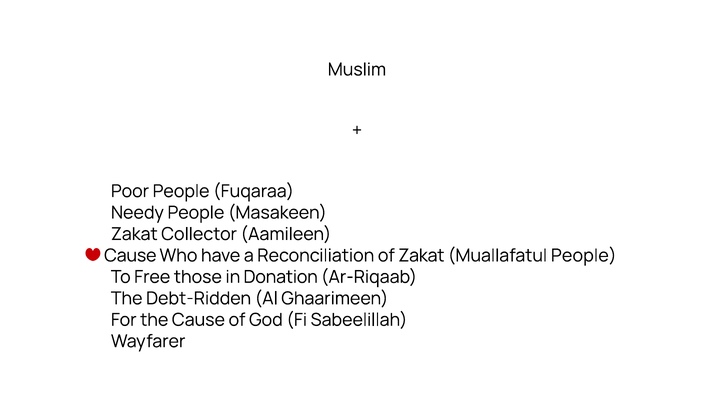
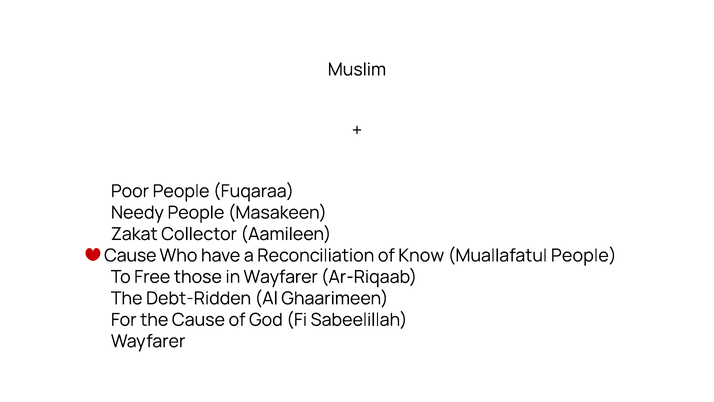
of Zakat: Zakat -> Know
in Donation: Donation -> Wayfarer
